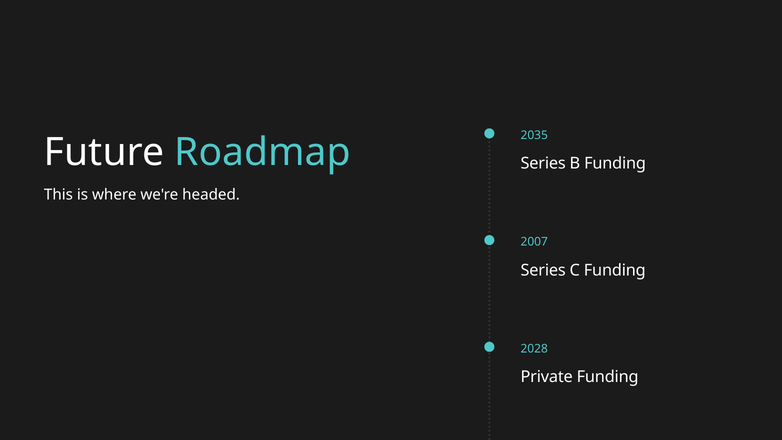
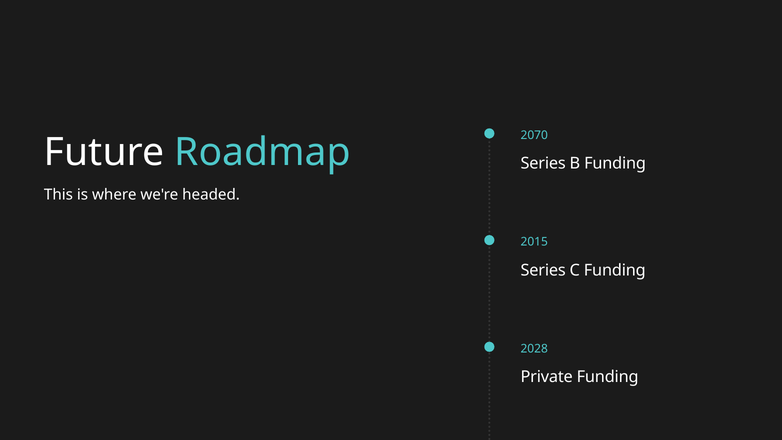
2035: 2035 -> 2070
2007: 2007 -> 2015
